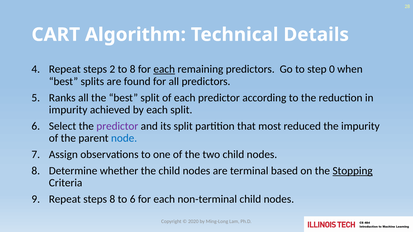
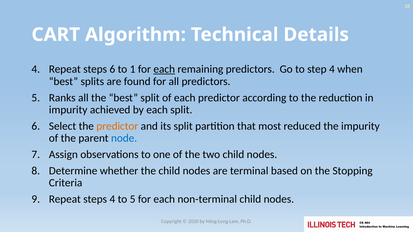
steps 2: 2 -> 6
to 8: 8 -> 1
step 0: 0 -> 4
predictor at (117, 126) colour: purple -> orange
Stopping underline: present -> none
steps 8: 8 -> 4
to 6: 6 -> 5
